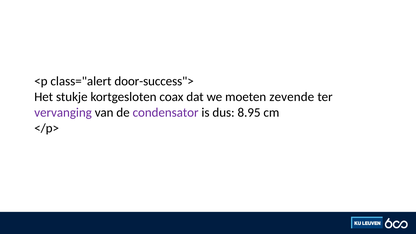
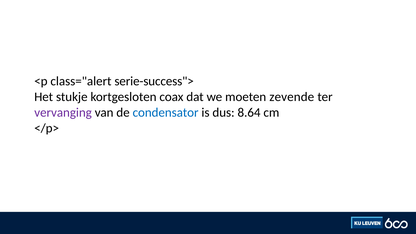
door-success">: door-success"> -> serie-success">
condensator colour: purple -> blue
8.95: 8.95 -> 8.64
